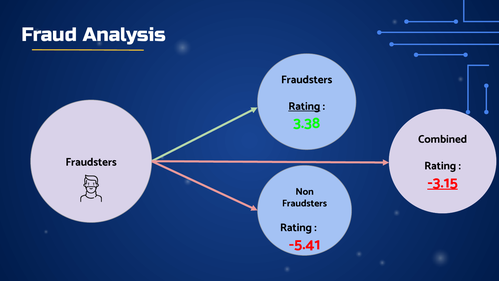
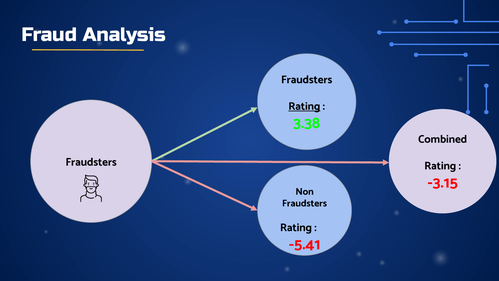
-3.15 underline: present -> none
